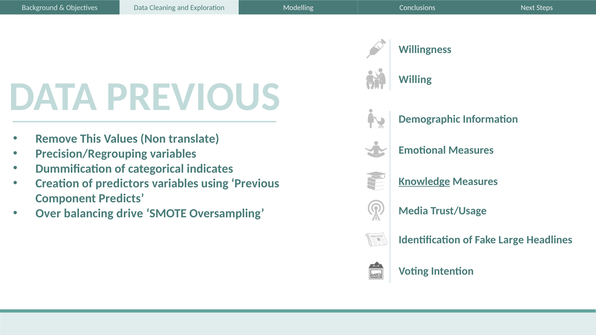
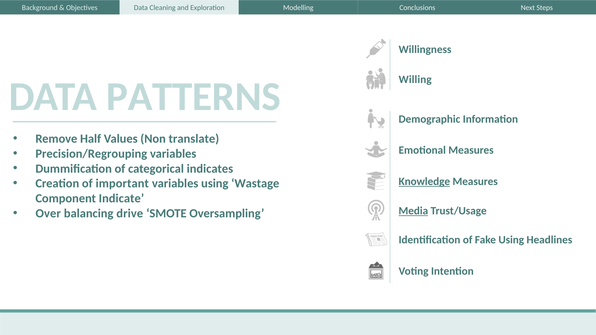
DATA PREVIOUS: PREVIOUS -> PATTERNS
This: This -> Half
predictors: predictors -> important
using Previous: Previous -> Wastage
Predicts: Predicts -> Indicate
Media underline: none -> present
Fake Large: Large -> Using
